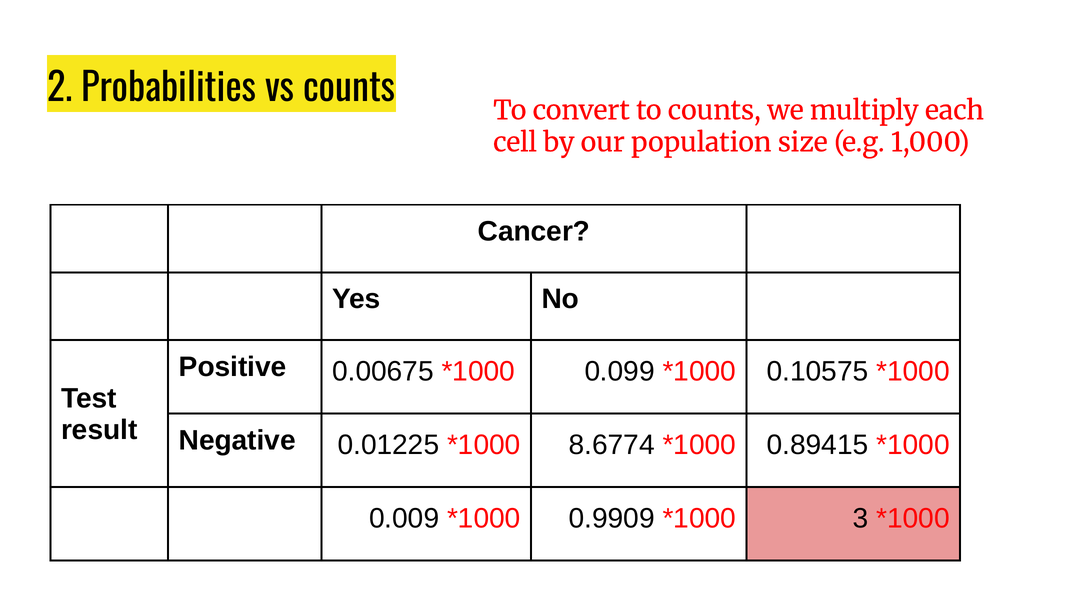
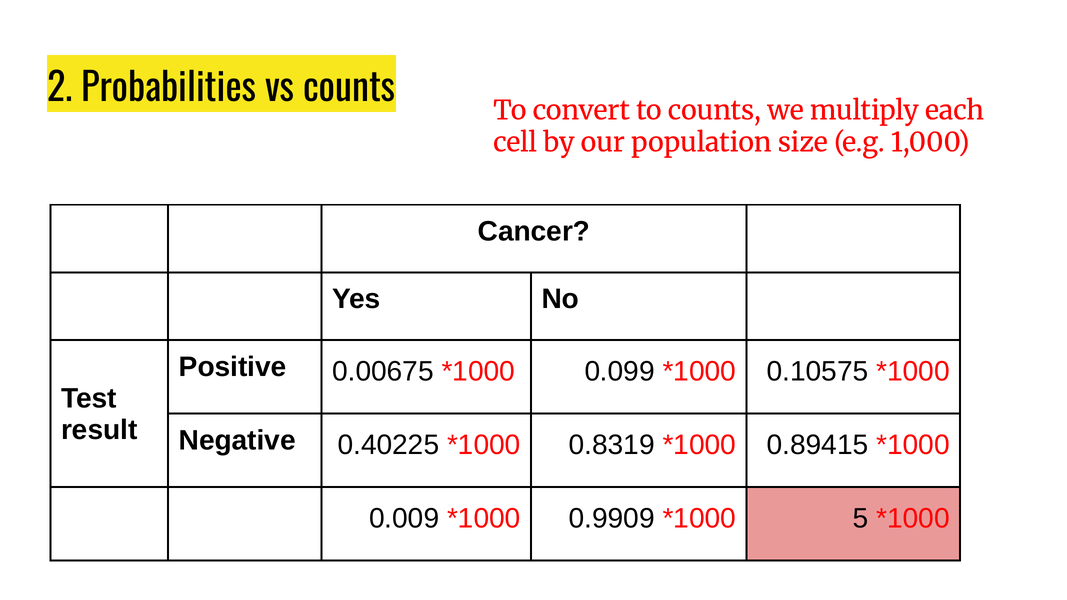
0.01225: 0.01225 -> 0.40225
8.6774: 8.6774 -> 0.8319
3: 3 -> 5
